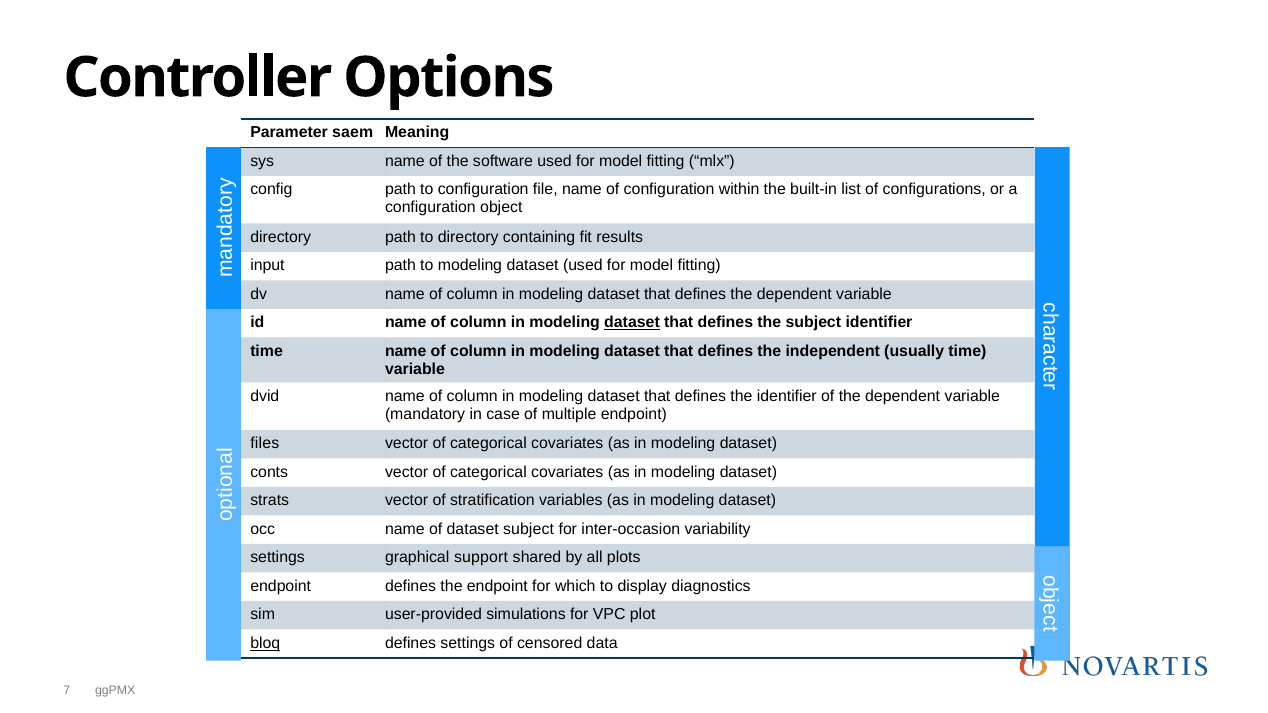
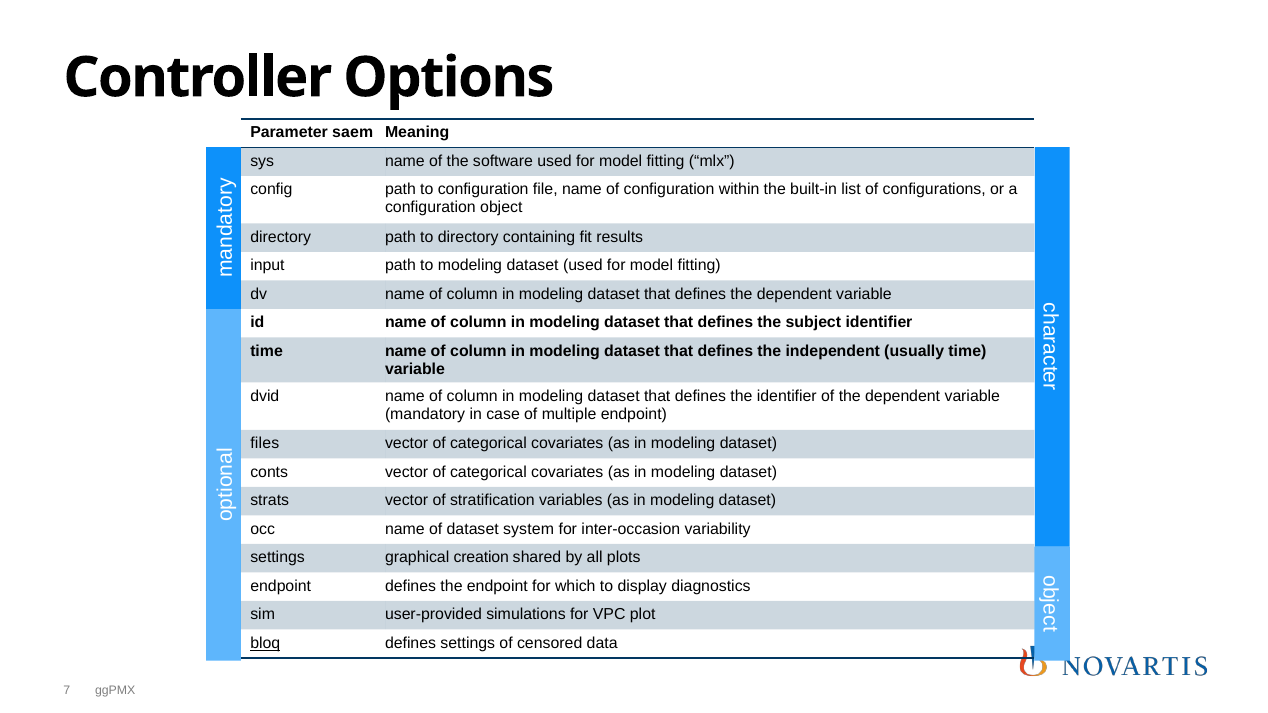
dataset at (632, 323) underline: present -> none
dataset subject: subject -> system
support: support -> creation
